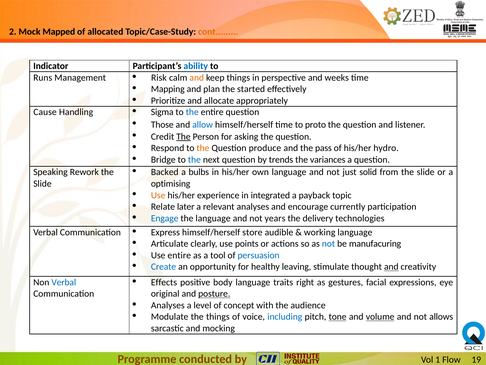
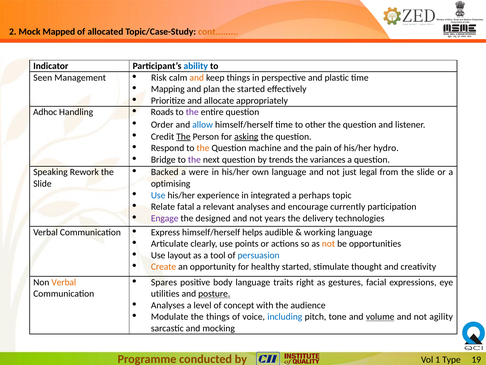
Runs: Runs -> Seen
weeks: weeks -> plastic
Cause: Cause -> Adhoc
Sigma: Sigma -> Roads
the at (192, 112) colour: blue -> purple
Those: Those -> Order
proto: proto -> other
asking underline: none -> present
produce: produce -> machine
pass: pass -> pain
the at (194, 159) colour: blue -> purple
bulbs: bulbs -> were
solid: solid -> legal
Use at (158, 195) colour: orange -> blue
payback: payback -> perhaps
later: later -> fatal
Engage colour: blue -> purple
the language: language -> designed
store: store -> helps
not at (328, 243) colour: blue -> orange
manufacuring: manufacuring -> opportunities
Use entire: entire -> layout
Create colour: blue -> orange
healthy leaving: leaving -> started
and at (391, 266) underline: present -> none
Effects: Effects -> Spares
Verbal at (64, 282) colour: blue -> orange
original: original -> utilities
tone underline: present -> none
allows: allows -> agility
Flow: Flow -> Type
